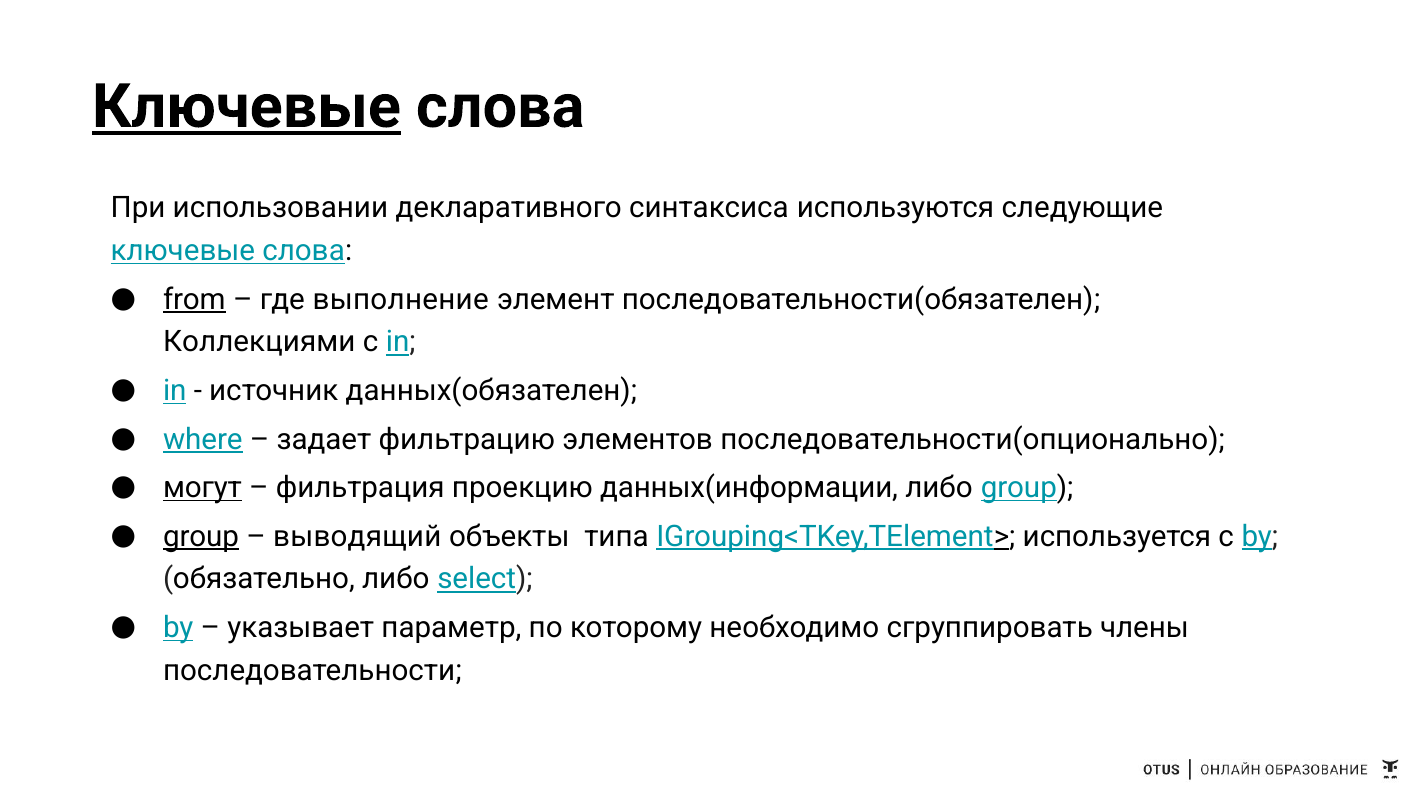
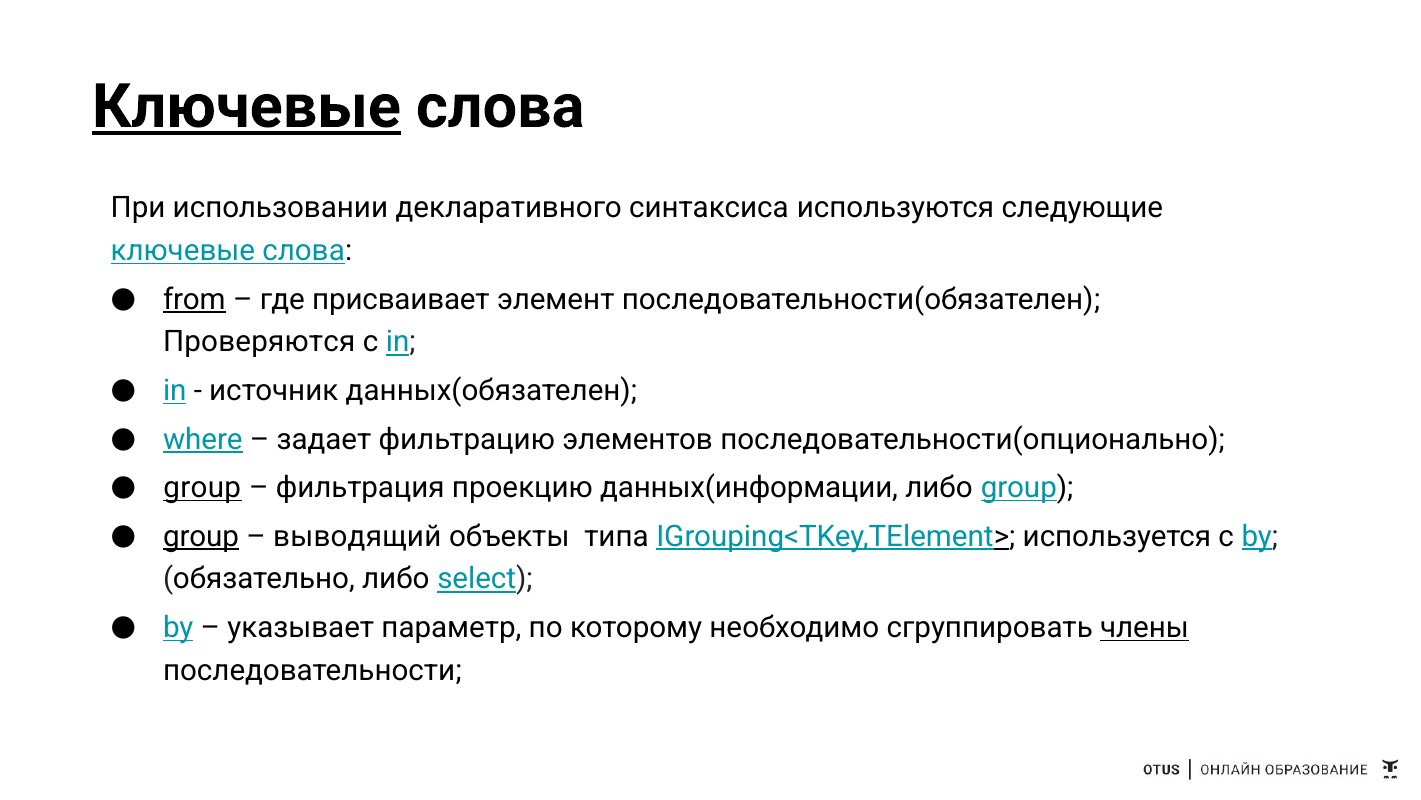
выполнение: выполнение -> присваивает
Коллекциями: Коллекциями -> Проверяются
могут at (202, 487): могут -> group
члены underline: none -> present
